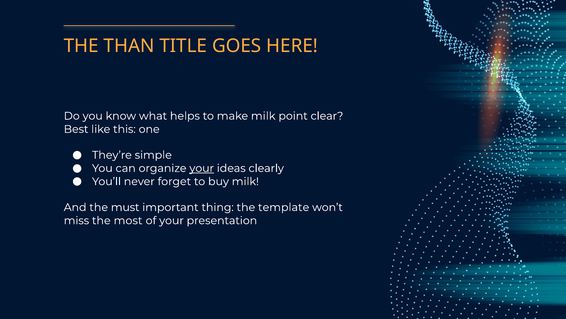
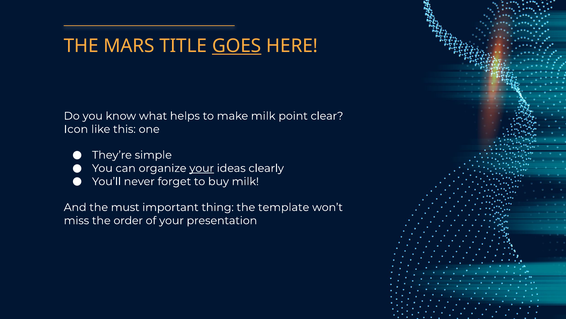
THAN: THAN -> MARS
GOES underline: none -> present
Best: Best -> Icon
most: most -> order
